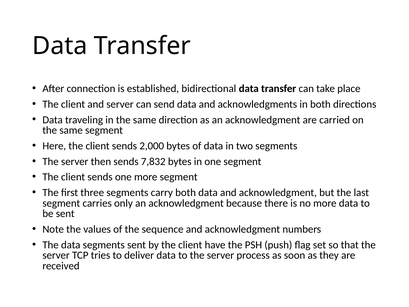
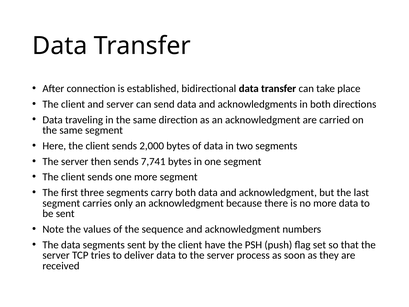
7,832: 7,832 -> 7,741
